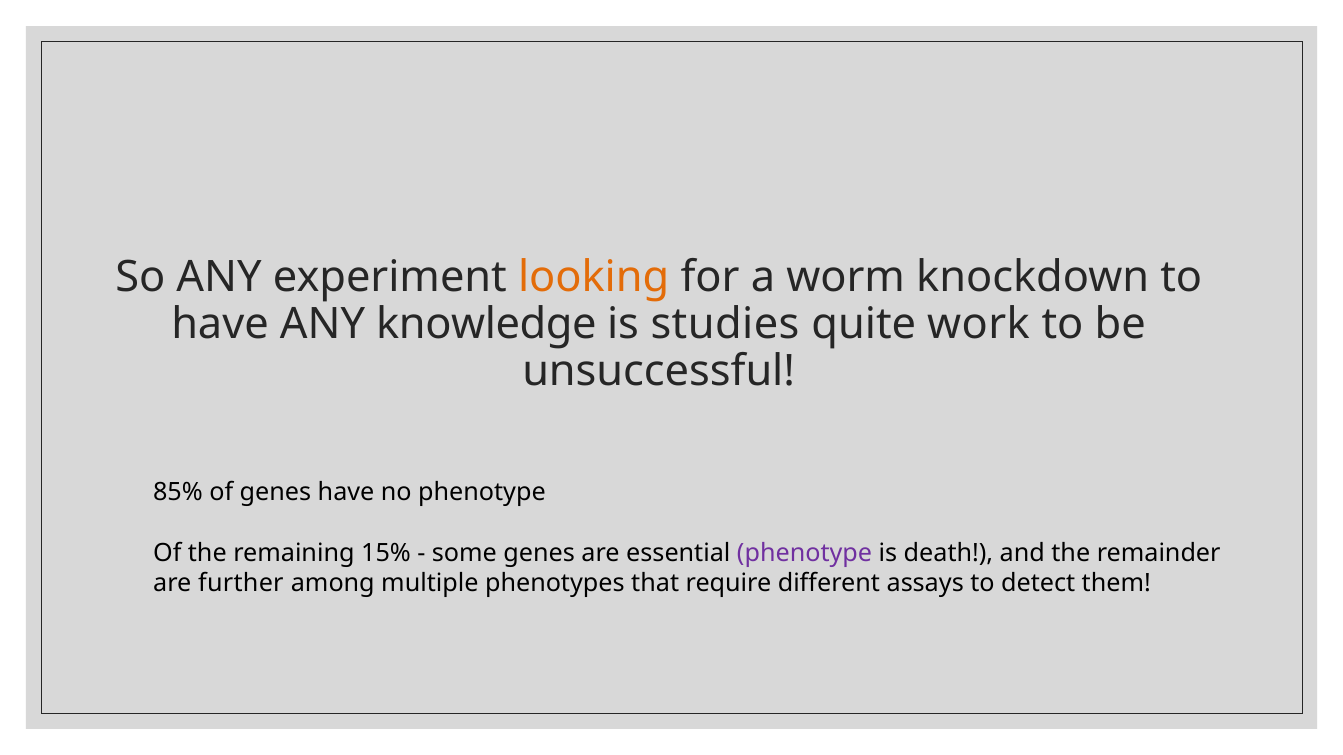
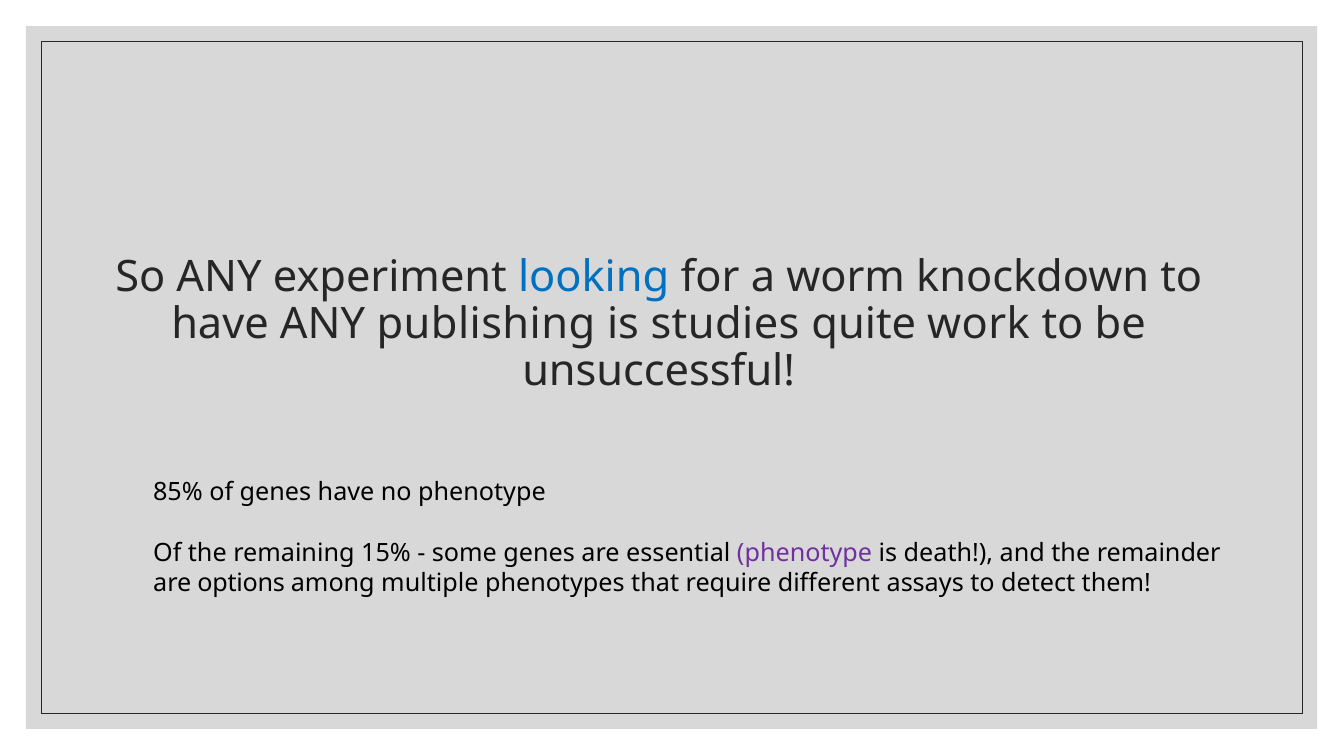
looking colour: orange -> blue
knowledge: knowledge -> publishing
further: further -> options
